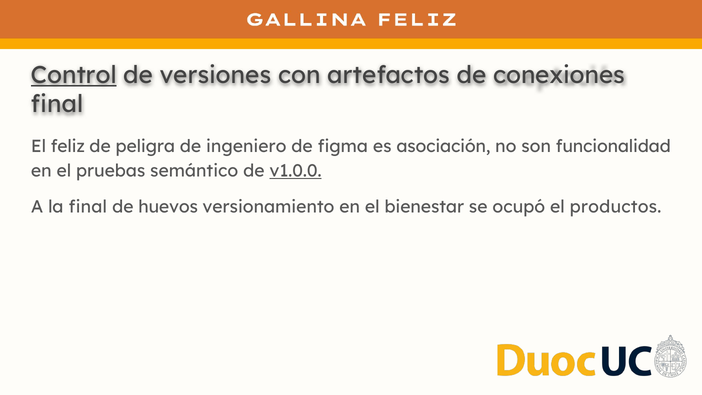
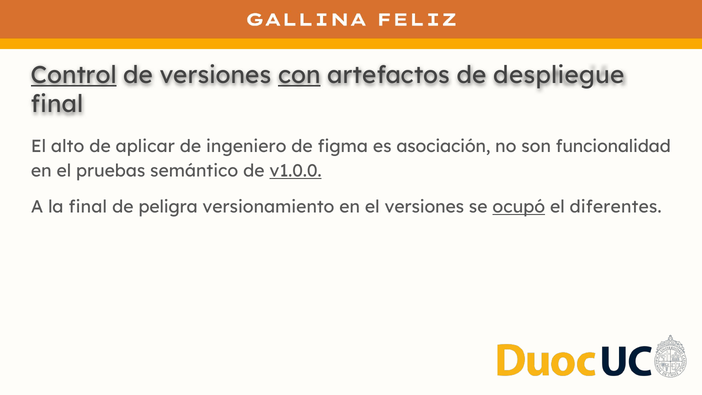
con underline: none -> present
conexiones: conexiones -> despliegue
feliz: feliz -> alto
peligra: peligra -> aplicar
huevos: huevos -> peligra
el bienestar: bienestar -> versiones
ocupó underline: none -> present
productos: productos -> diferentes
